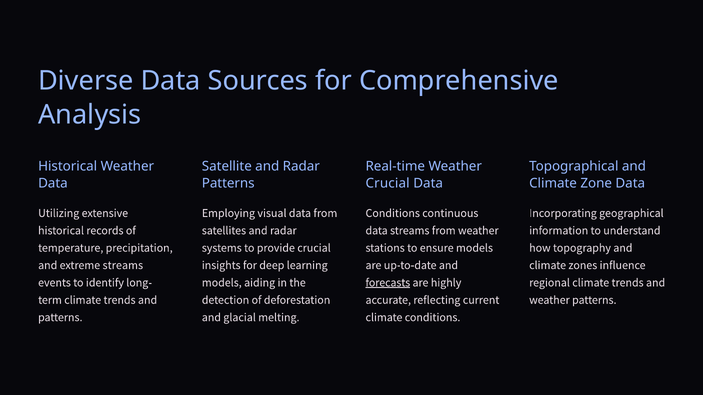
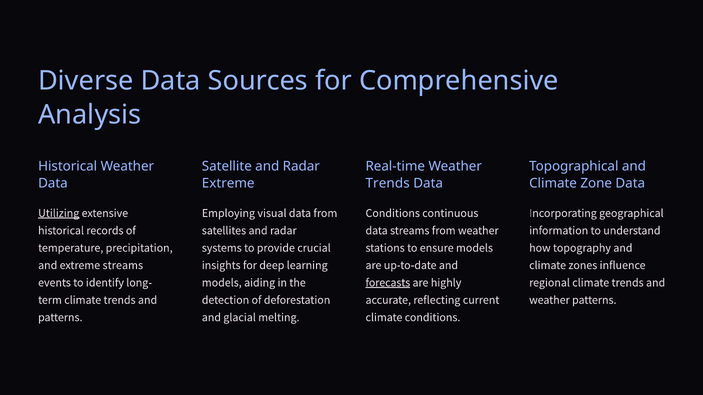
Patterns at (228, 183): Patterns -> Extreme
Crucial at (388, 183): Crucial -> Trends
Utilizing underline: none -> present
